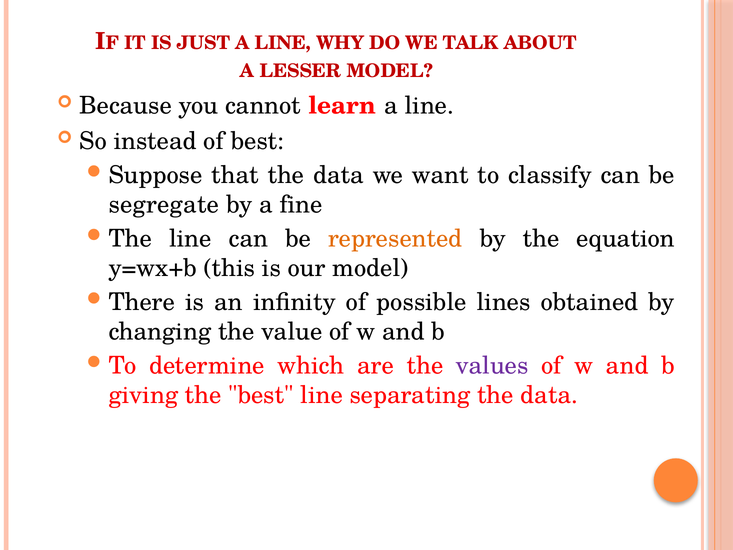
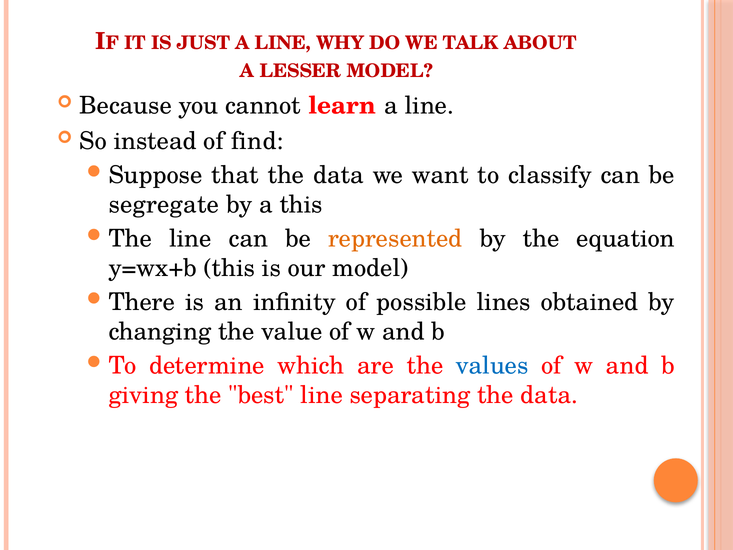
of best: best -> find
a fine: fine -> this
values colour: purple -> blue
